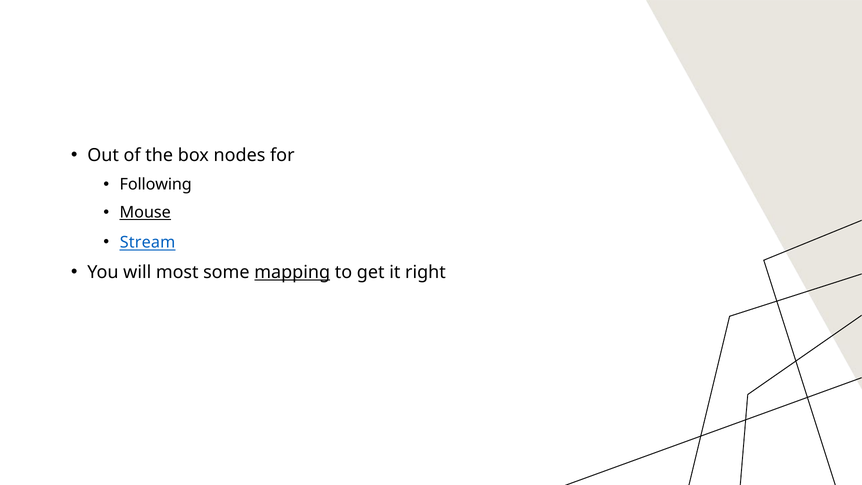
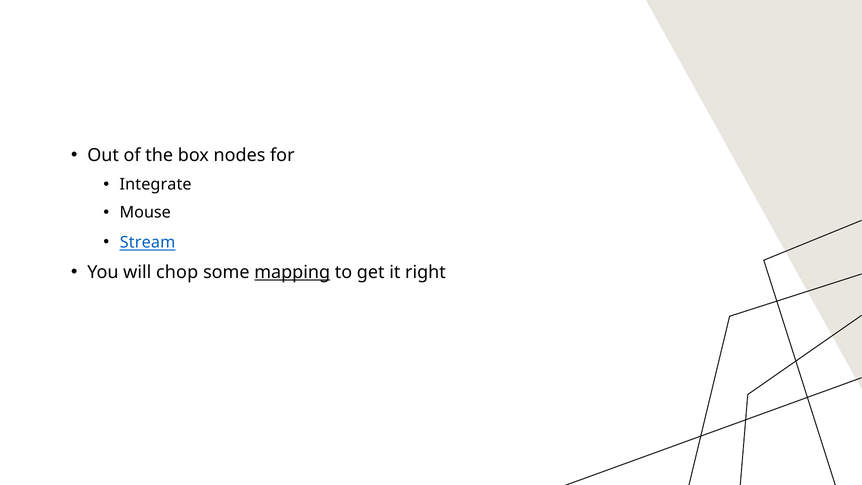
Following: Following -> Integrate
Mouse underline: present -> none
most: most -> chop
